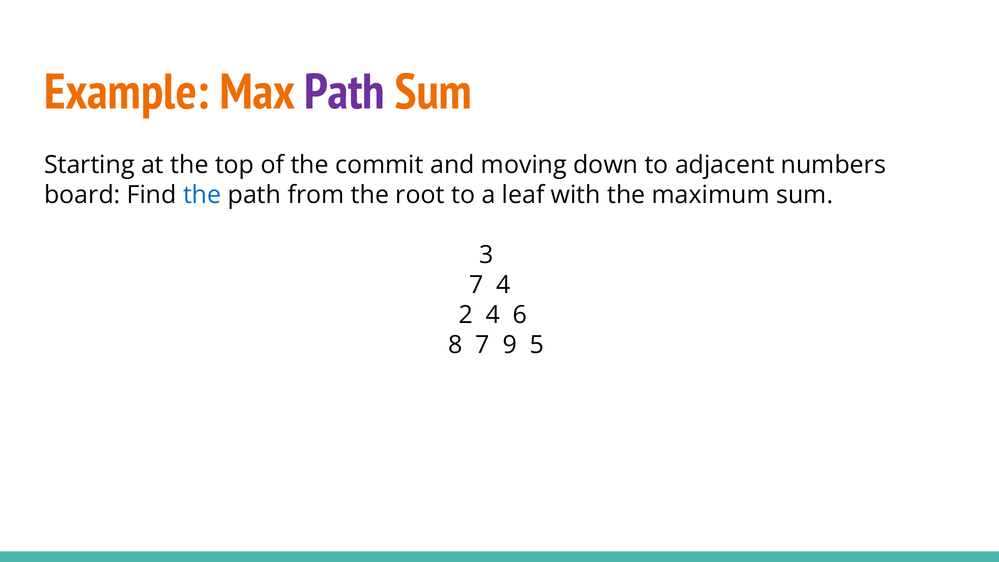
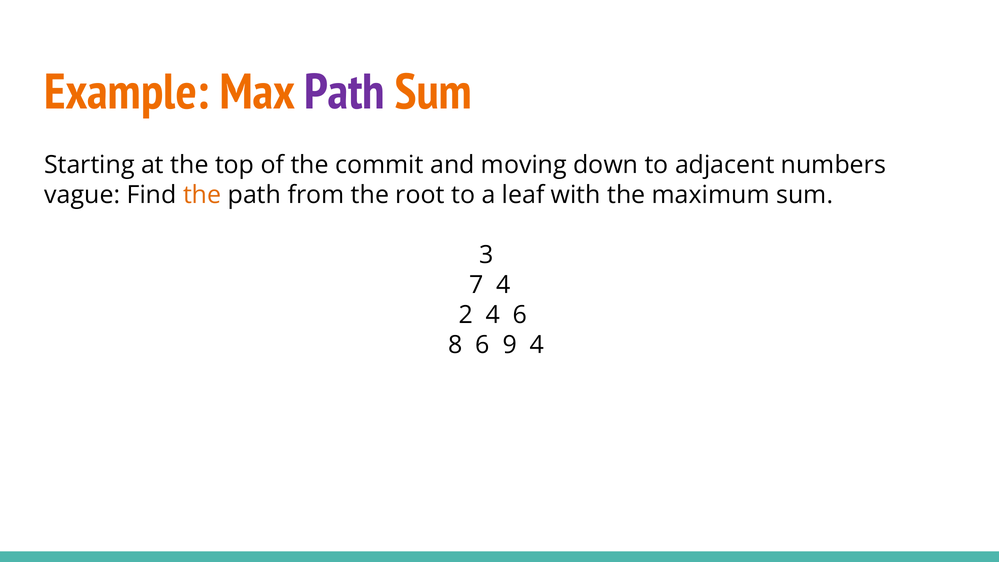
board: board -> vague
the at (202, 195) colour: blue -> orange
8 7: 7 -> 6
9 5: 5 -> 4
